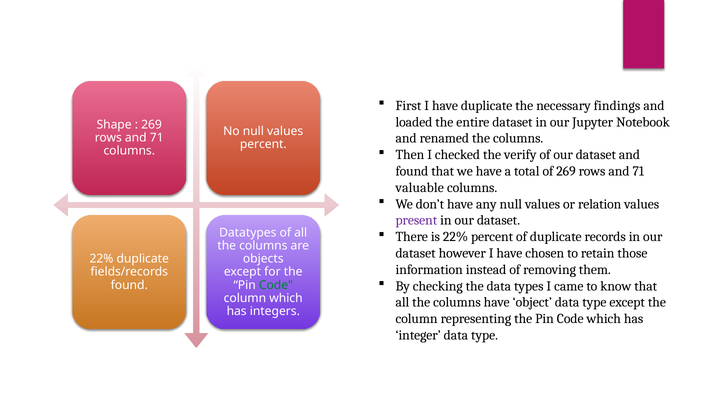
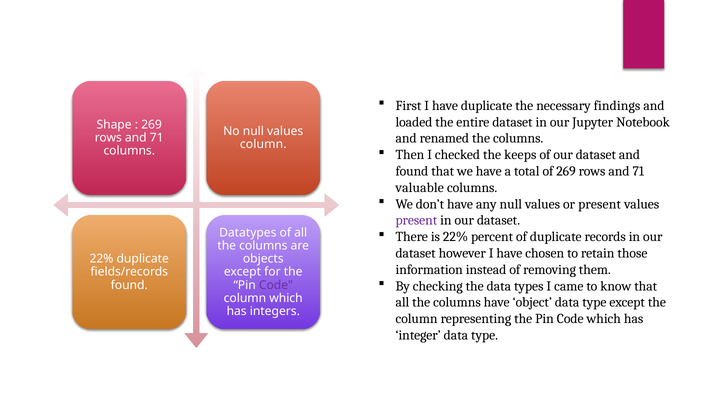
percent at (263, 144): percent -> column
verify: verify -> keeps
or relation: relation -> present
Code at (276, 285) colour: green -> purple
